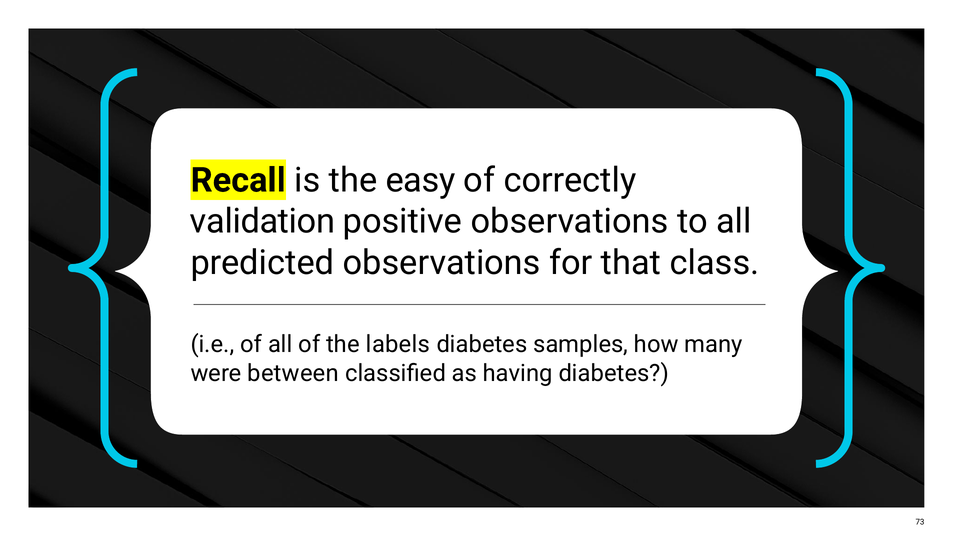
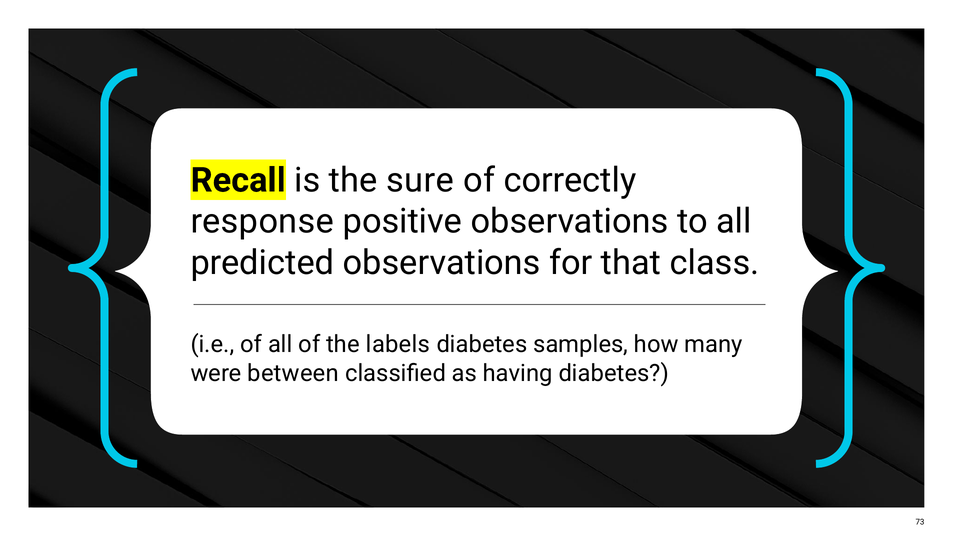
easy: easy -> sure
validation: validation -> response
